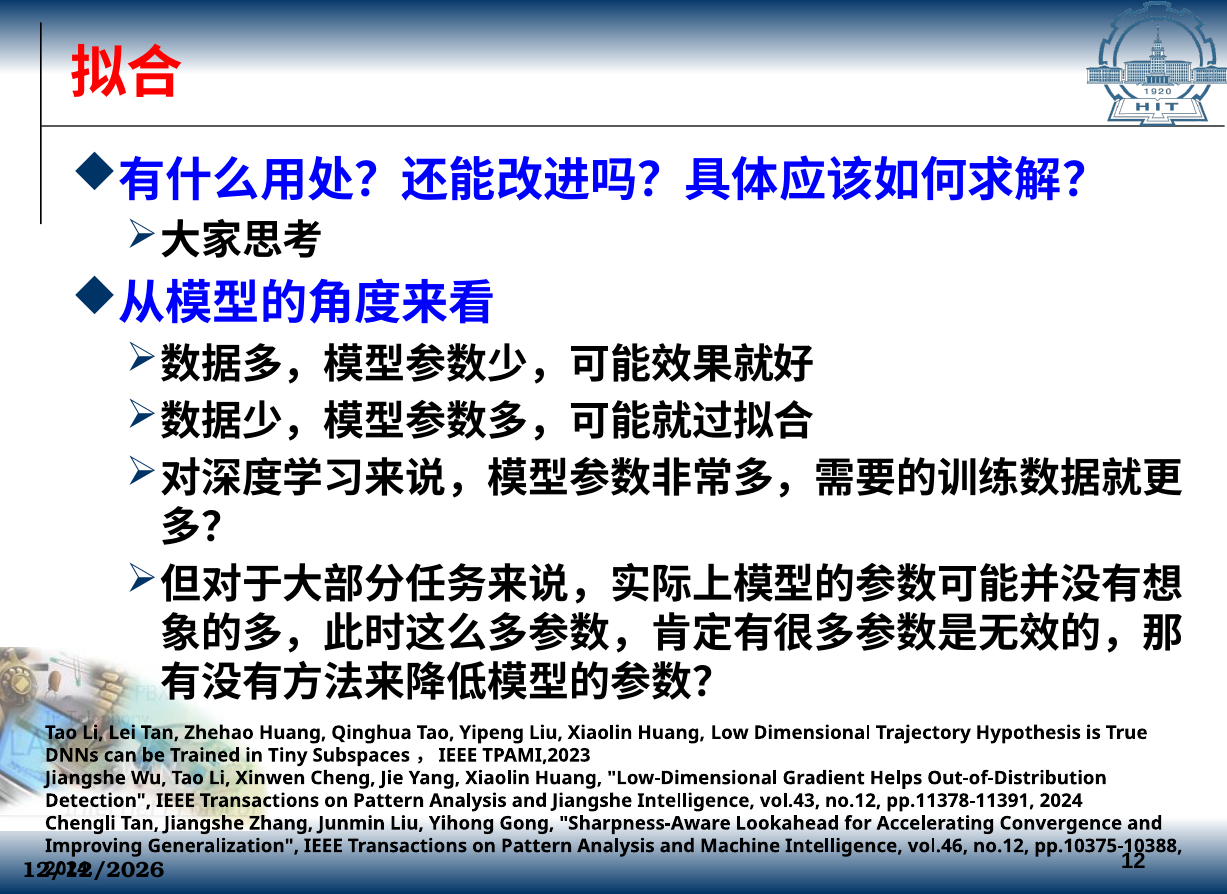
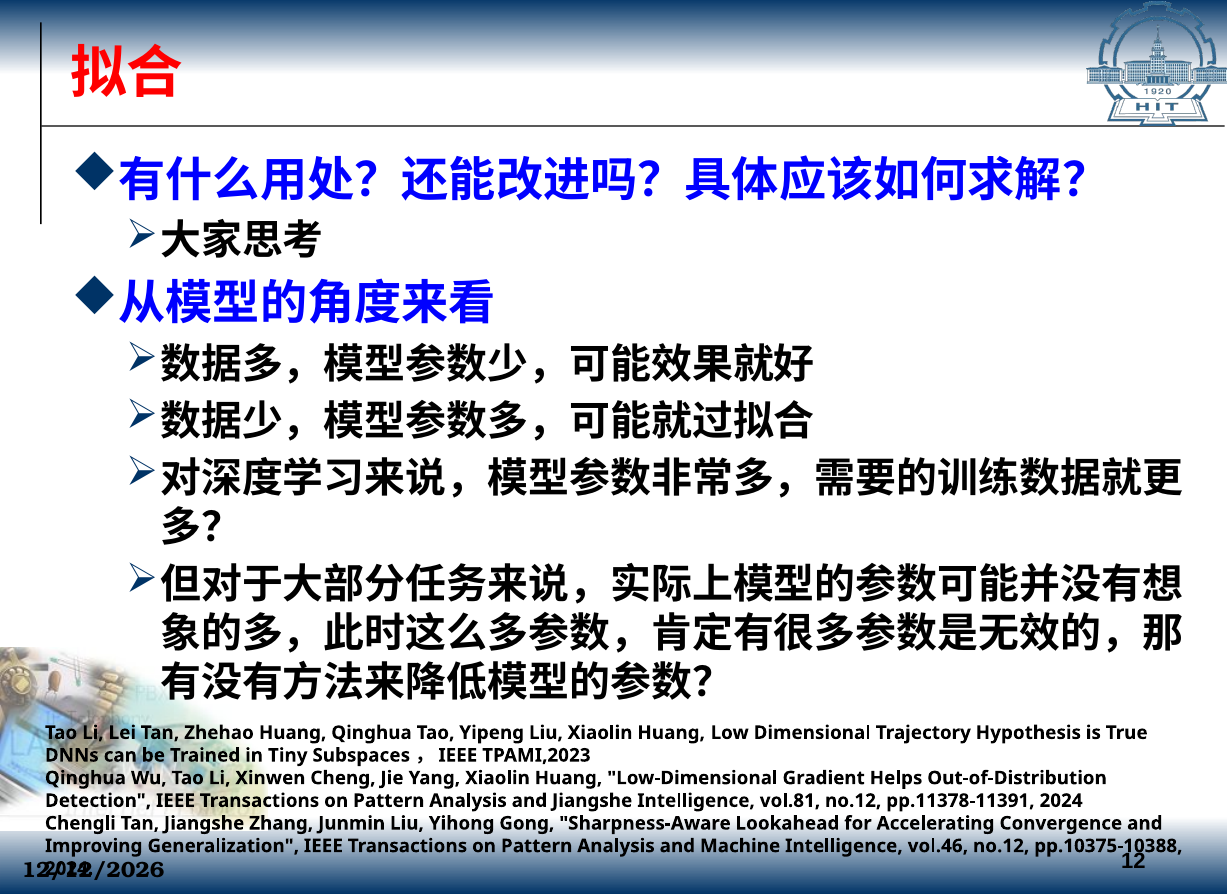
Jiangshe at (85, 778): Jiangshe -> Qinghua
vol.43: vol.43 -> vol.81
